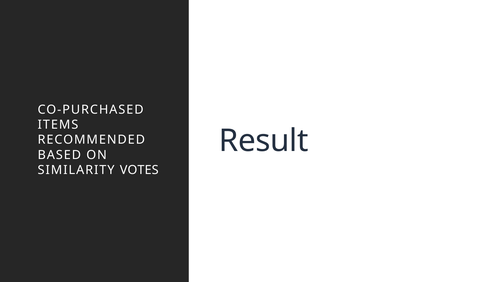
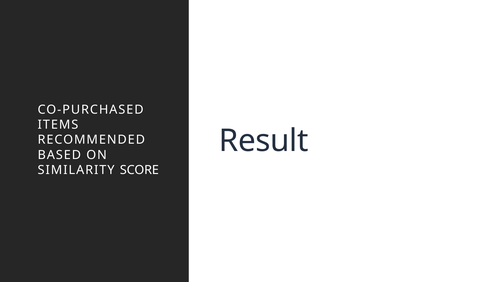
VOTES: VOTES -> SCORE
